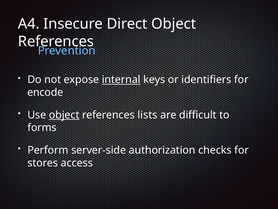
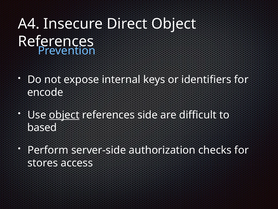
internal underline: present -> none
lists: lists -> side
forms: forms -> based
